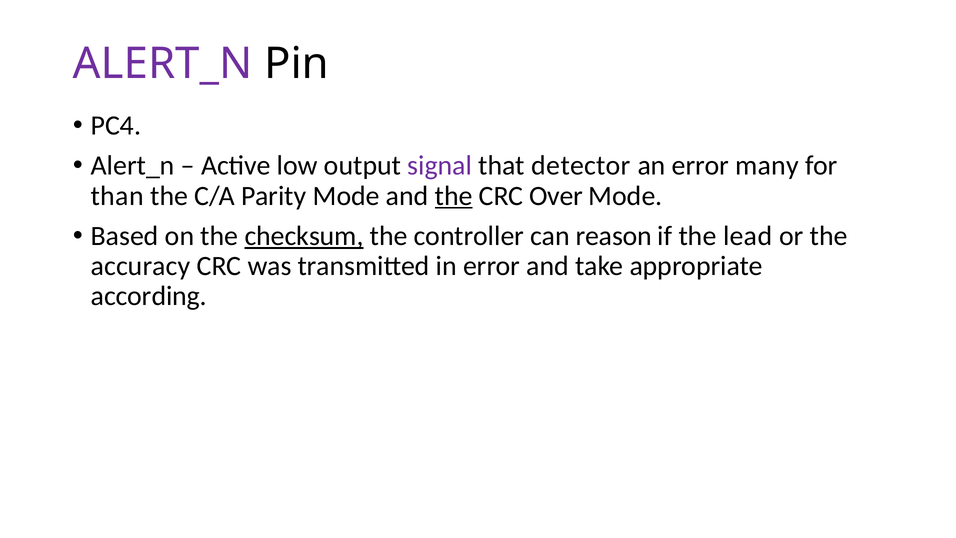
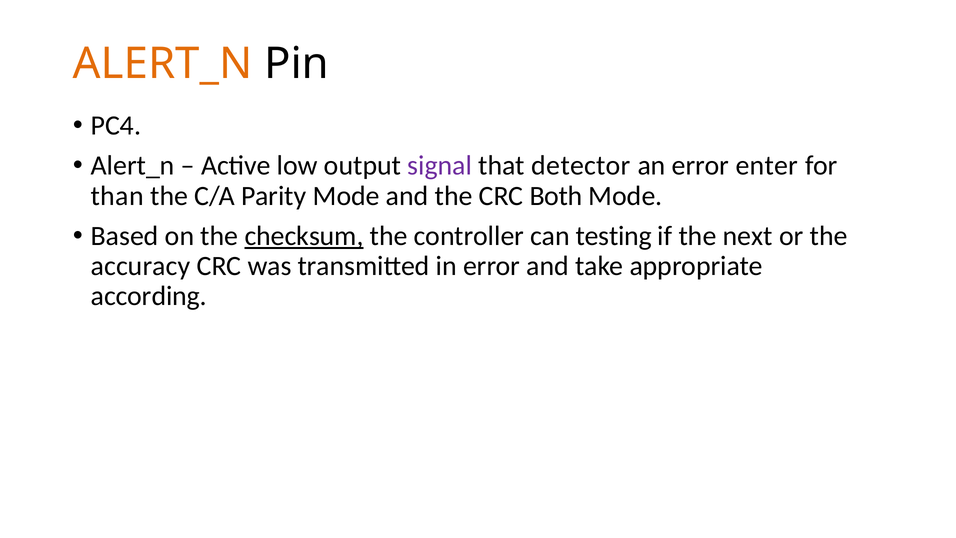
ALERT_N at (163, 64) colour: purple -> orange
many: many -> enter
the at (454, 196) underline: present -> none
Over: Over -> Both
reason: reason -> testing
lead: lead -> next
